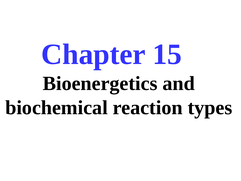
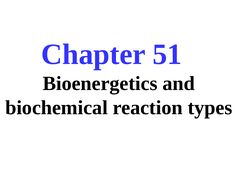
15: 15 -> 51
